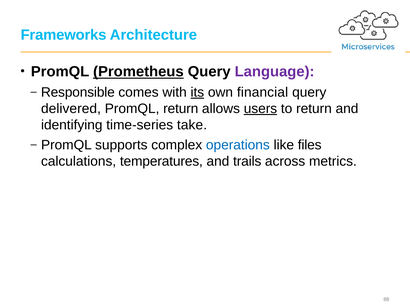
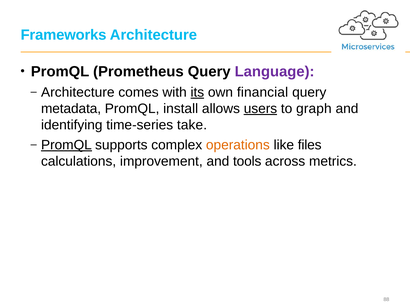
Prometheus underline: present -> none
Responsible at (78, 92): Responsible -> Architecture
delivered: delivered -> metadata
PromQL return: return -> install
to return: return -> graph
PromQL at (66, 145) underline: none -> present
operations colour: blue -> orange
temperatures: temperatures -> improvement
trails: trails -> tools
